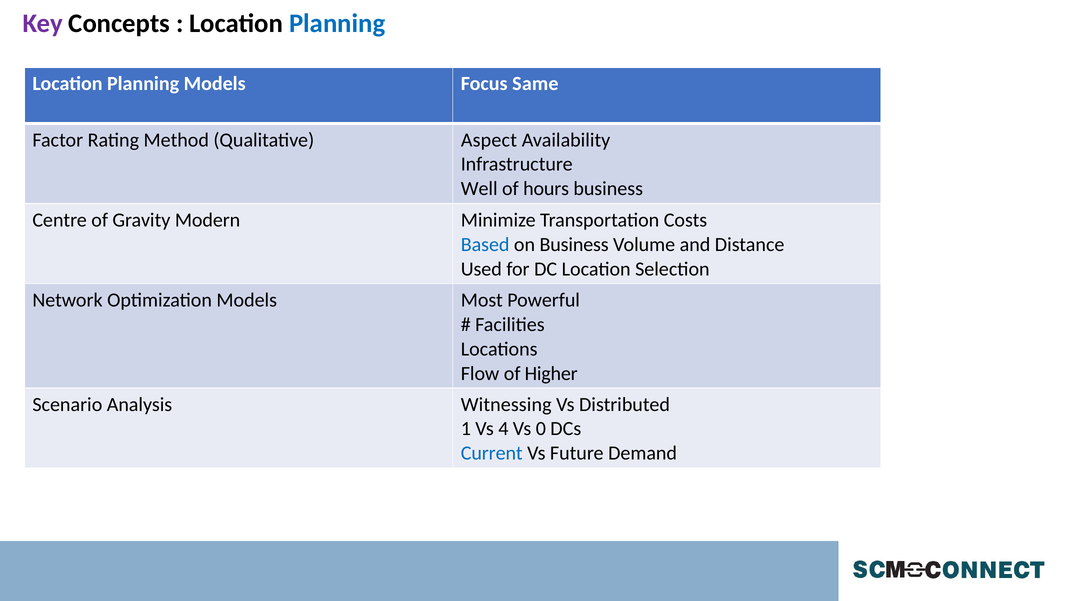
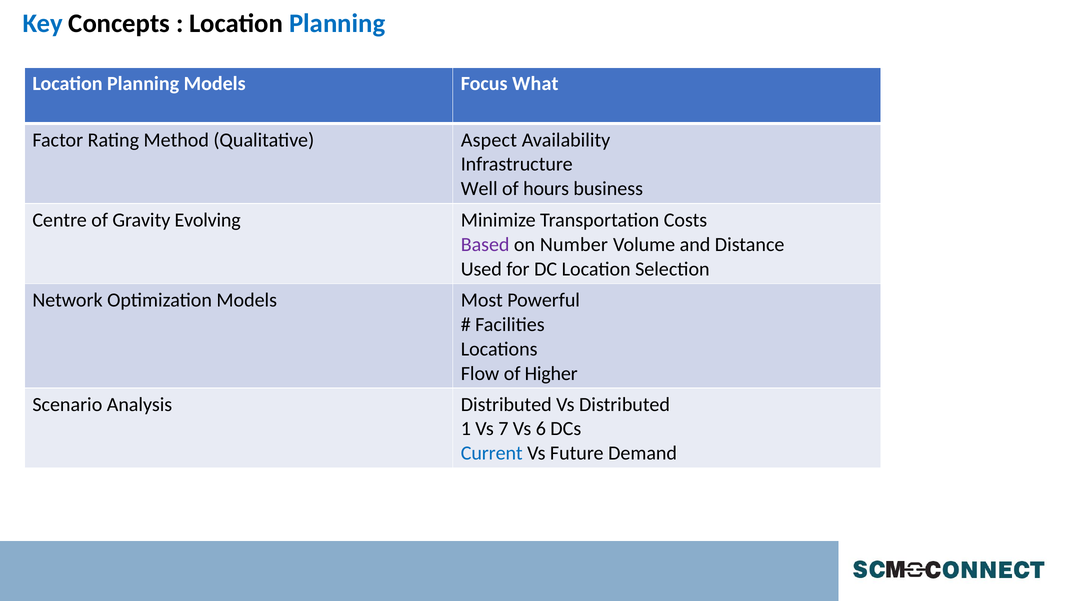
Key colour: purple -> blue
Same: Same -> What
Modern: Modern -> Evolving
Based colour: blue -> purple
on Business: Business -> Number
Analysis Witnessing: Witnessing -> Distributed
4: 4 -> 7
0: 0 -> 6
